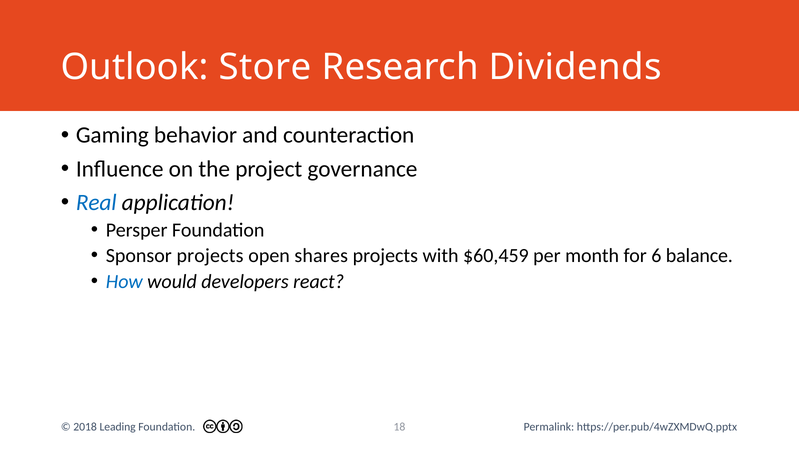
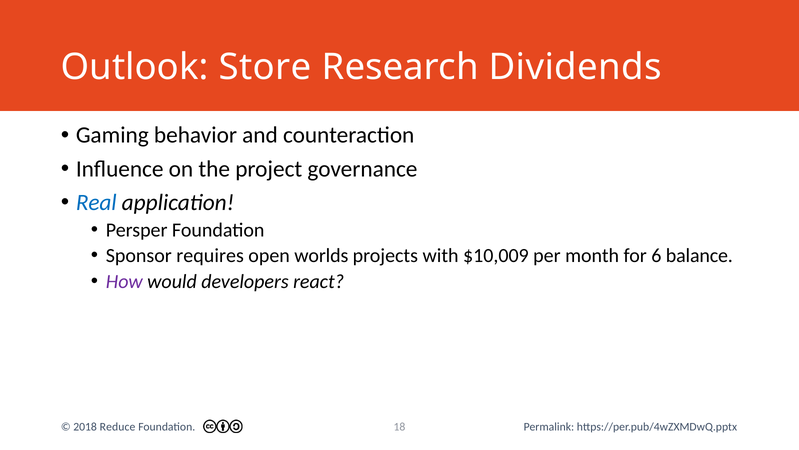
Sponsor projects: projects -> requires
shares: shares -> worlds
$60,459: $60,459 -> $10,009
How colour: blue -> purple
Leading: Leading -> Reduce
